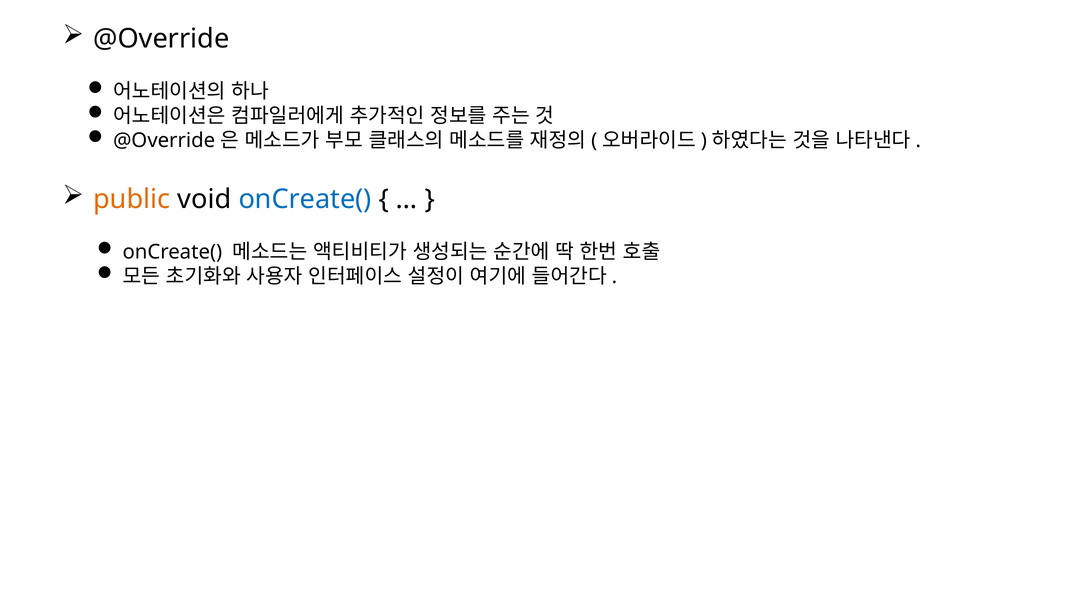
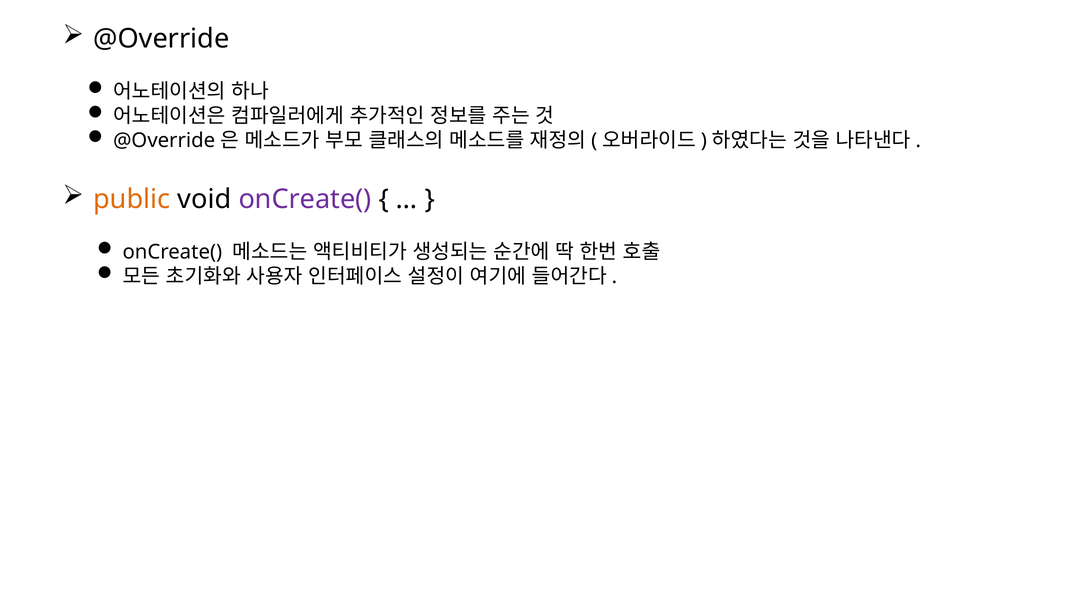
onCreate( at (305, 199) colour: blue -> purple
